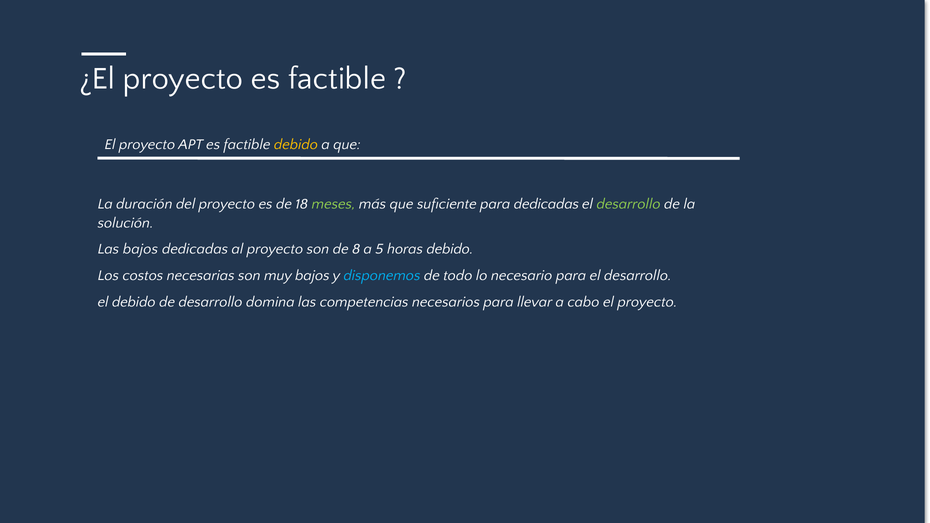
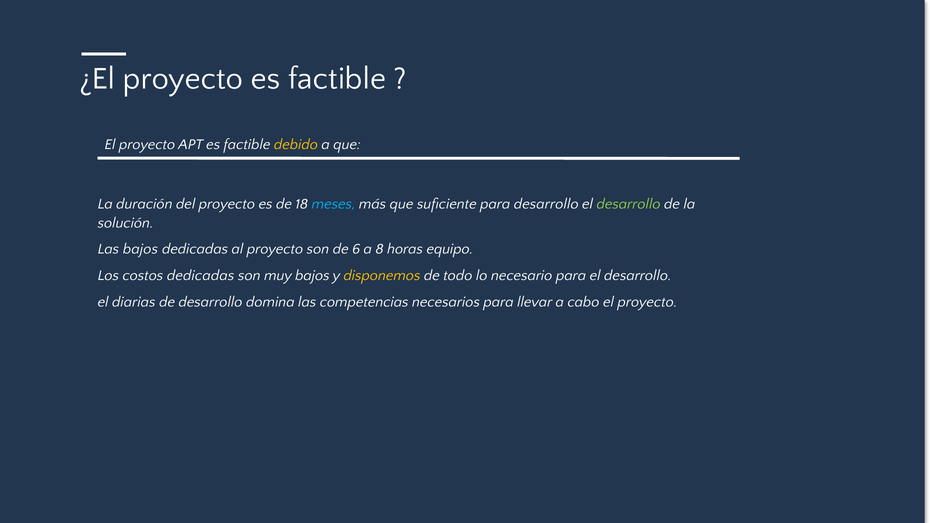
meses colour: light green -> light blue
para dedicadas: dedicadas -> desarrollo
8: 8 -> 6
5: 5 -> 8
horas debido: debido -> equipo
costos necesarias: necesarias -> dedicadas
disponemos colour: light blue -> yellow
el debido: debido -> diarias
